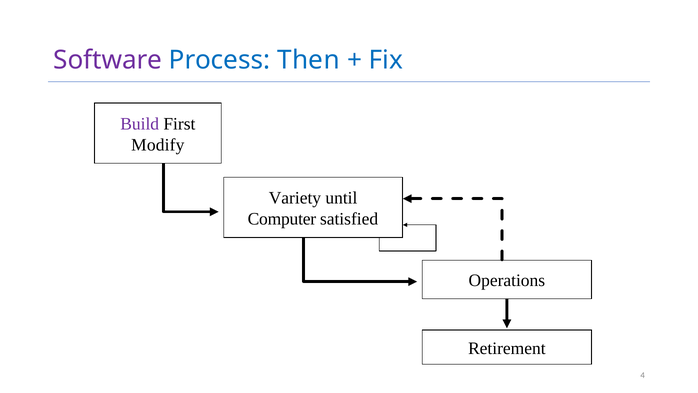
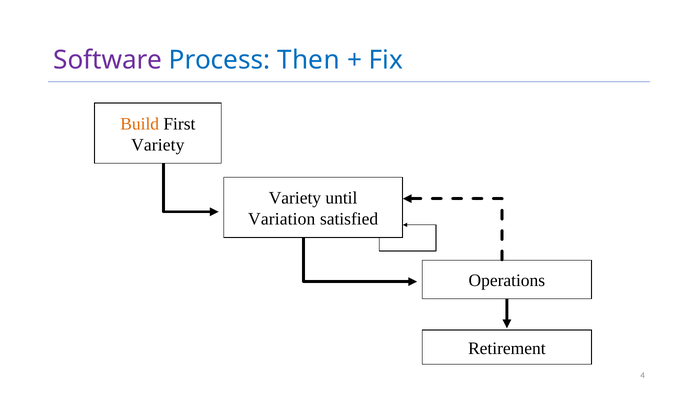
Build colour: purple -> orange
Modify at (158, 145): Modify -> Variety
Computer: Computer -> Variation
